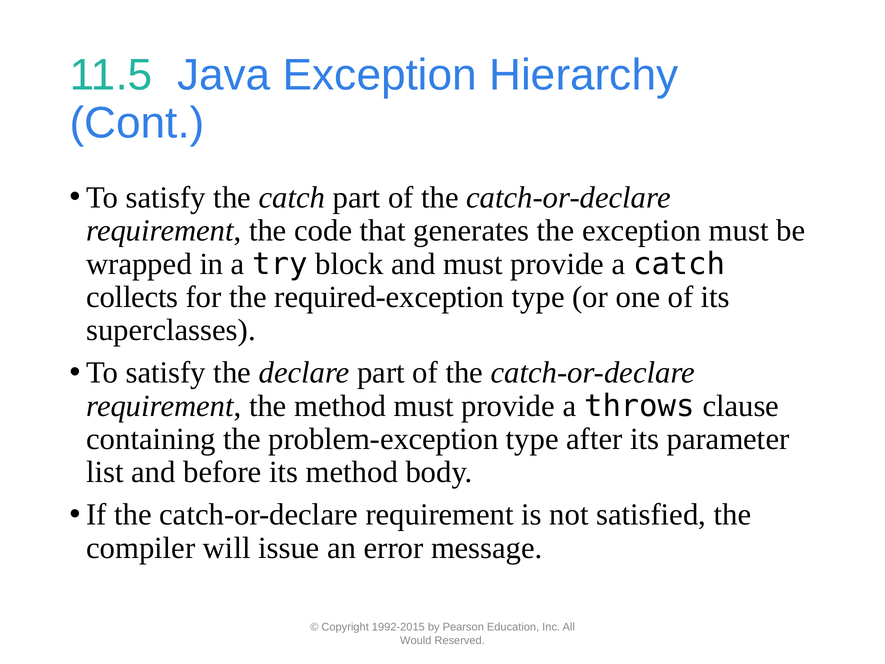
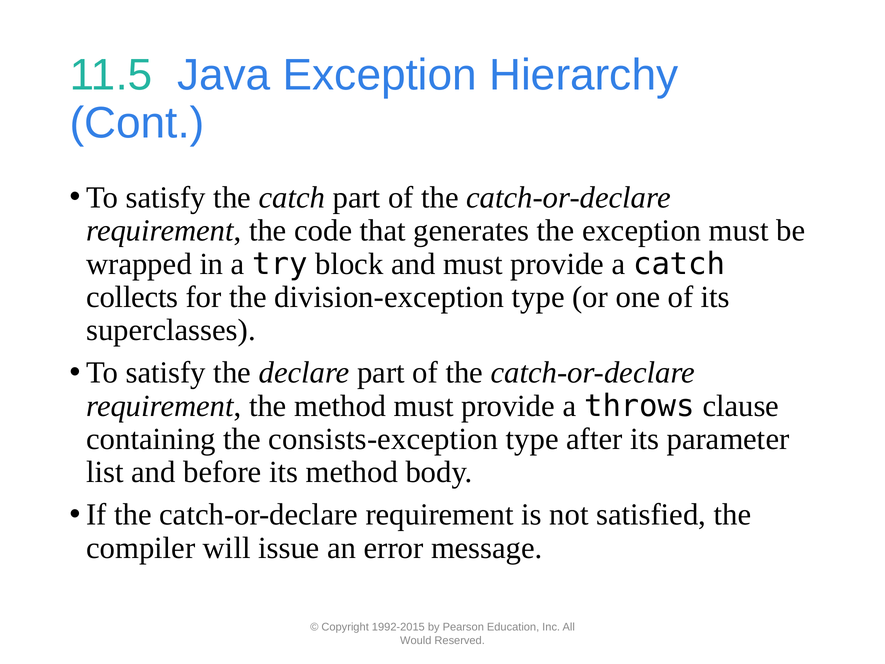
required-exception: required-exception -> division-exception
problem-exception: problem-exception -> consists-exception
